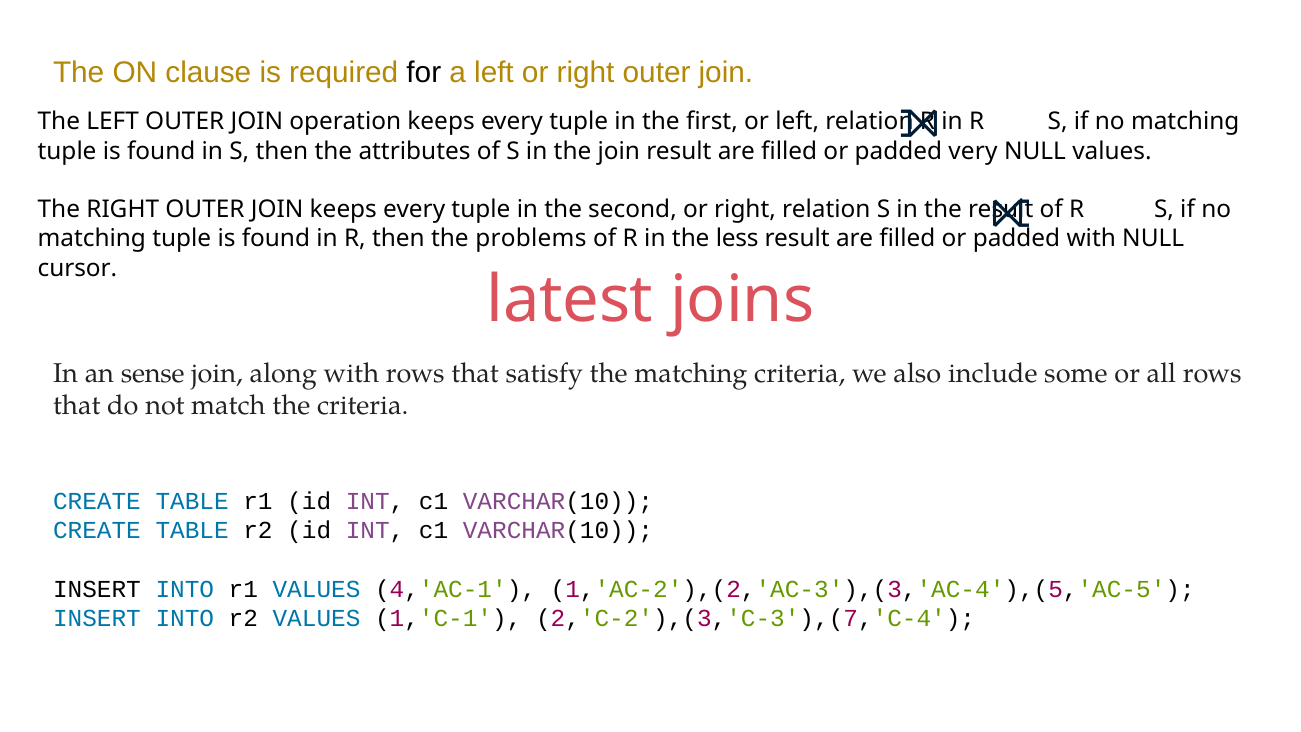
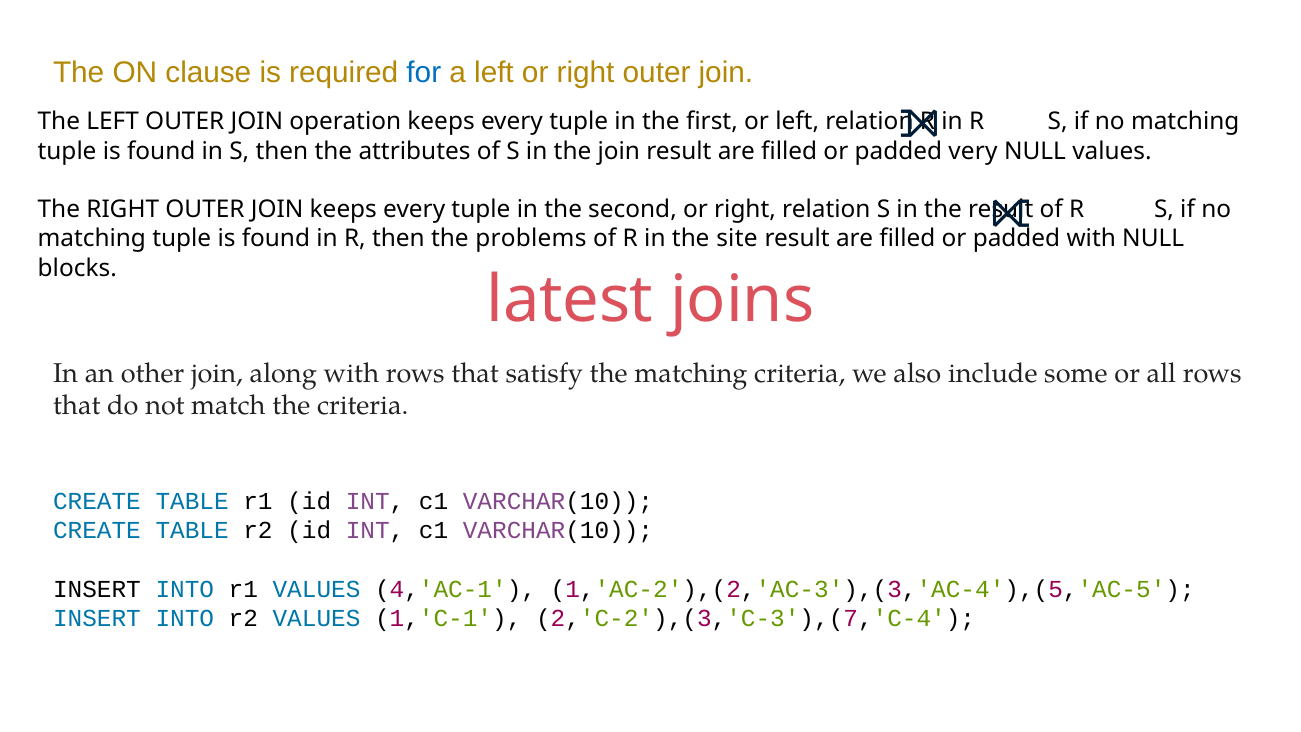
for colour: black -> blue
less: less -> site
cursor: cursor -> blocks
sense: sense -> other
